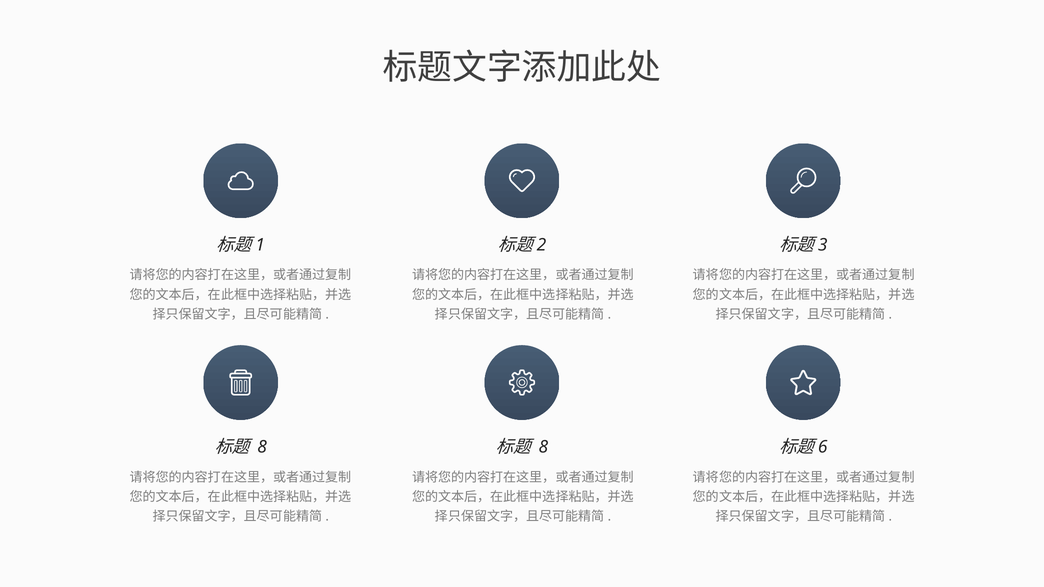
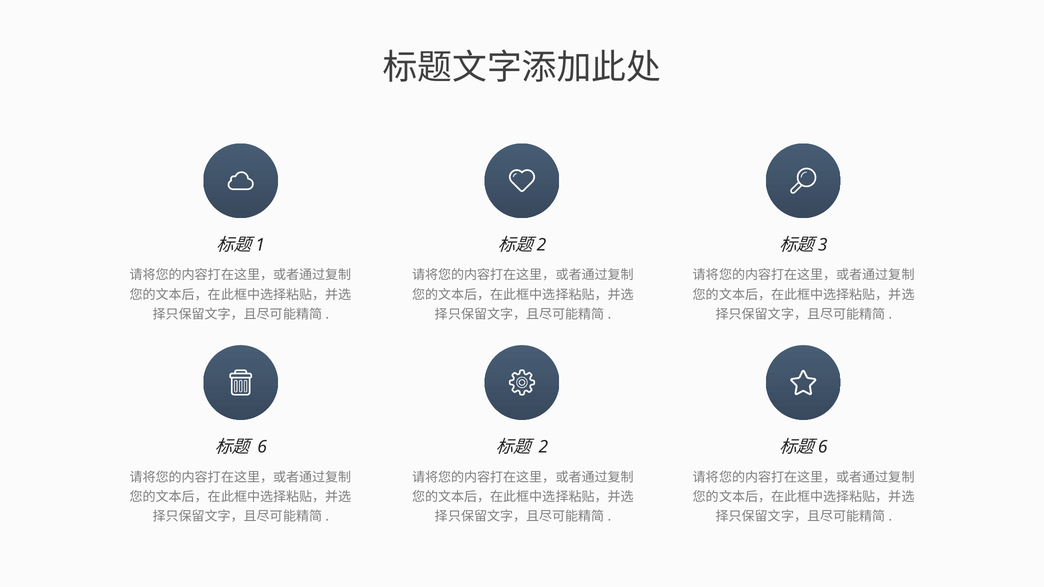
8 at (262, 447): 8 -> 6
8 at (543, 447): 8 -> 2
